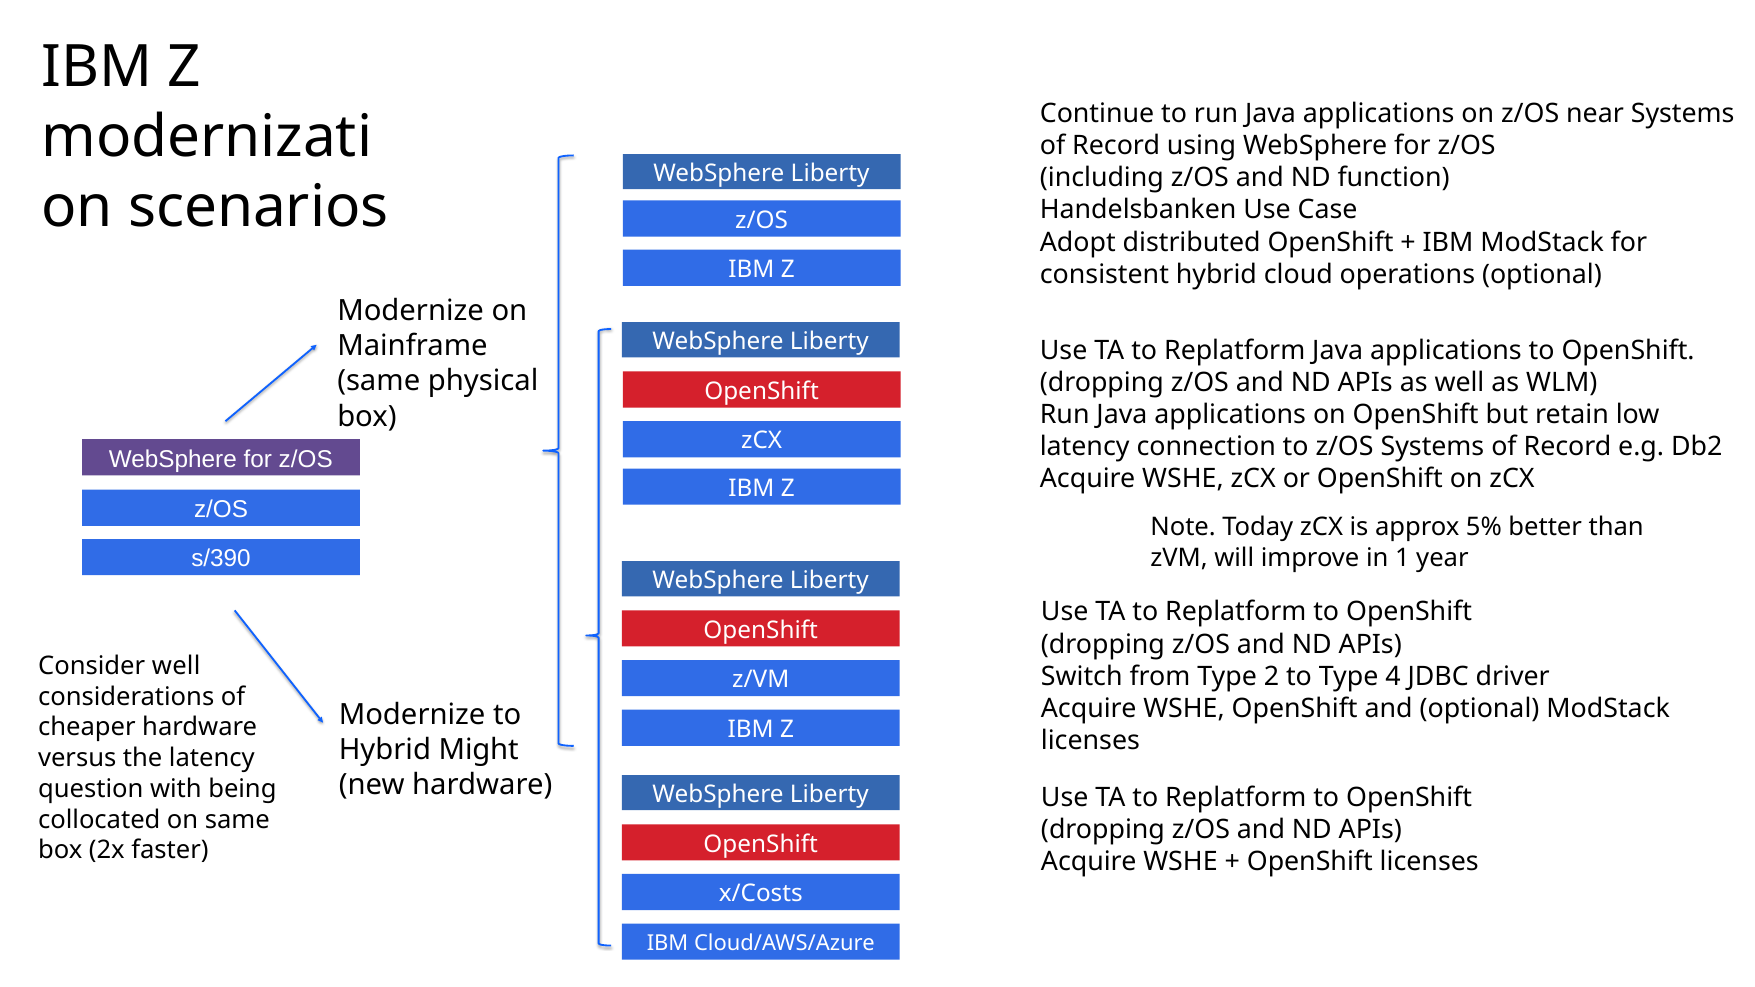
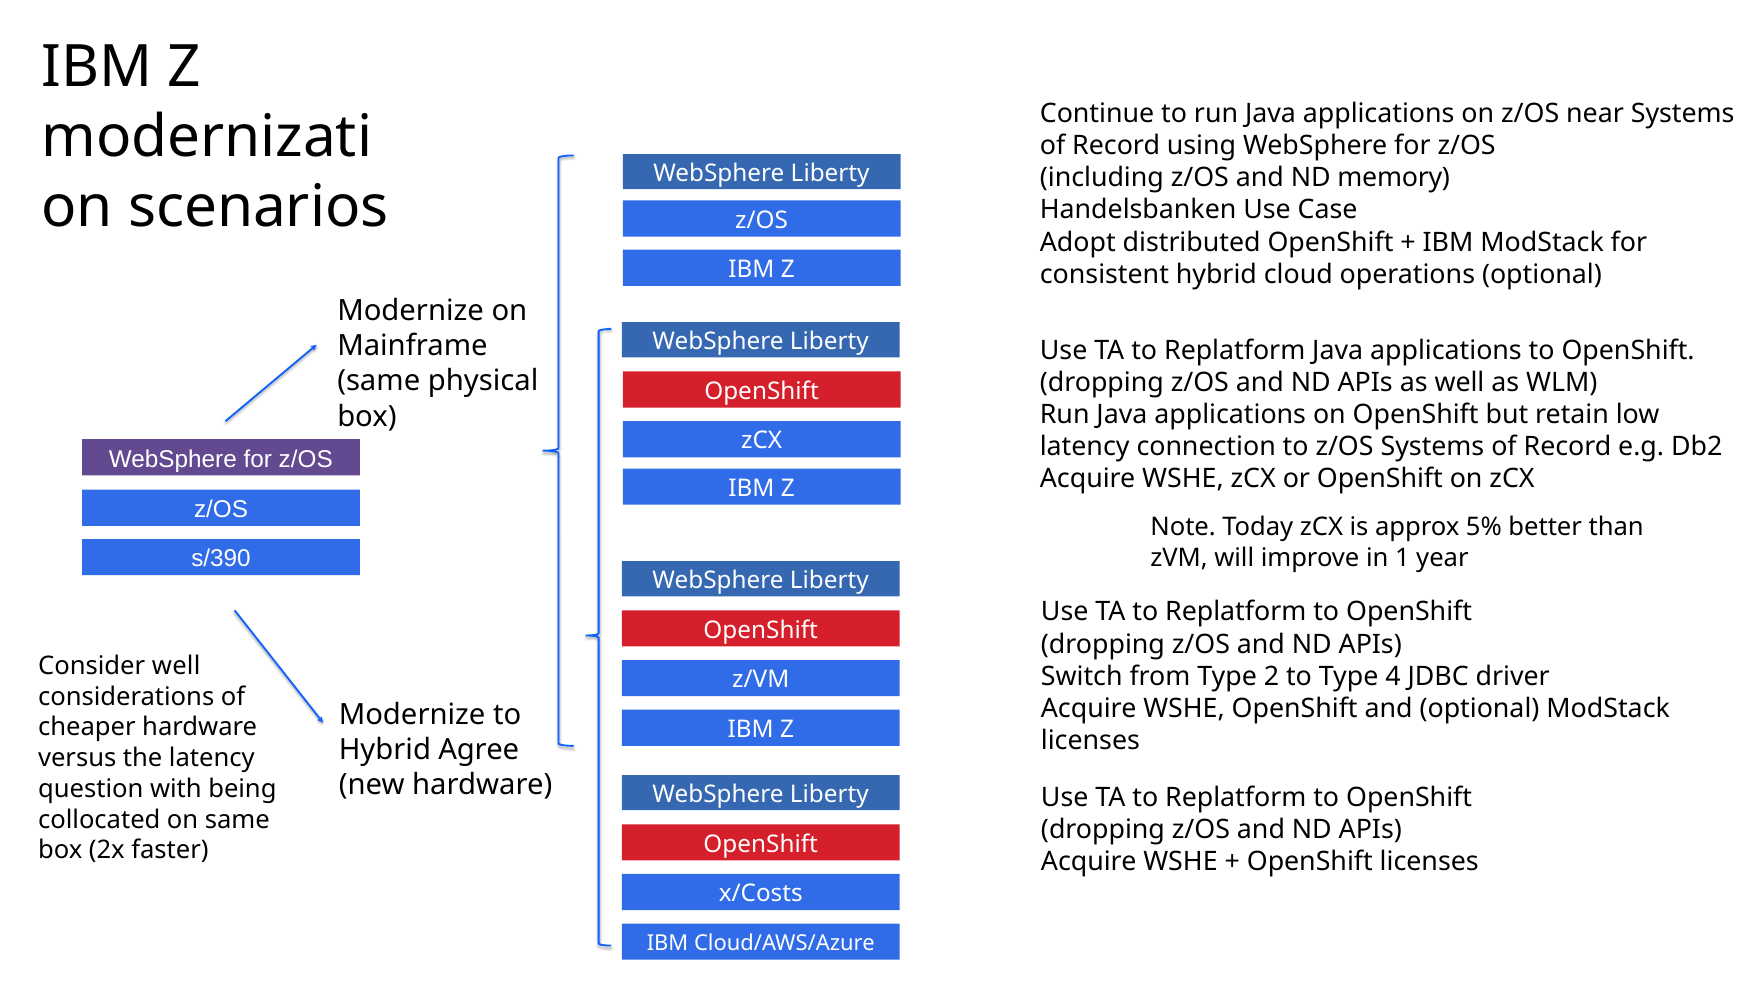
function: function -> memory
Might: Might -> Agree
